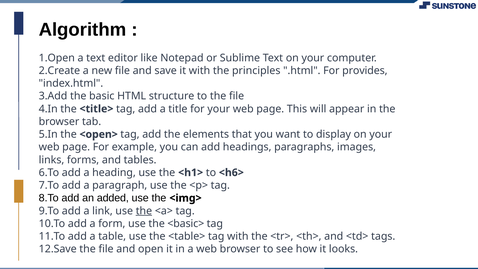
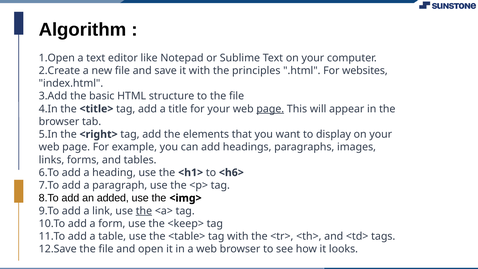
provides: provides -> websites
page at (270, 109) underline: none -> present
<open>: <open> -> <right>
<basic>: <basic> -> <keep>
